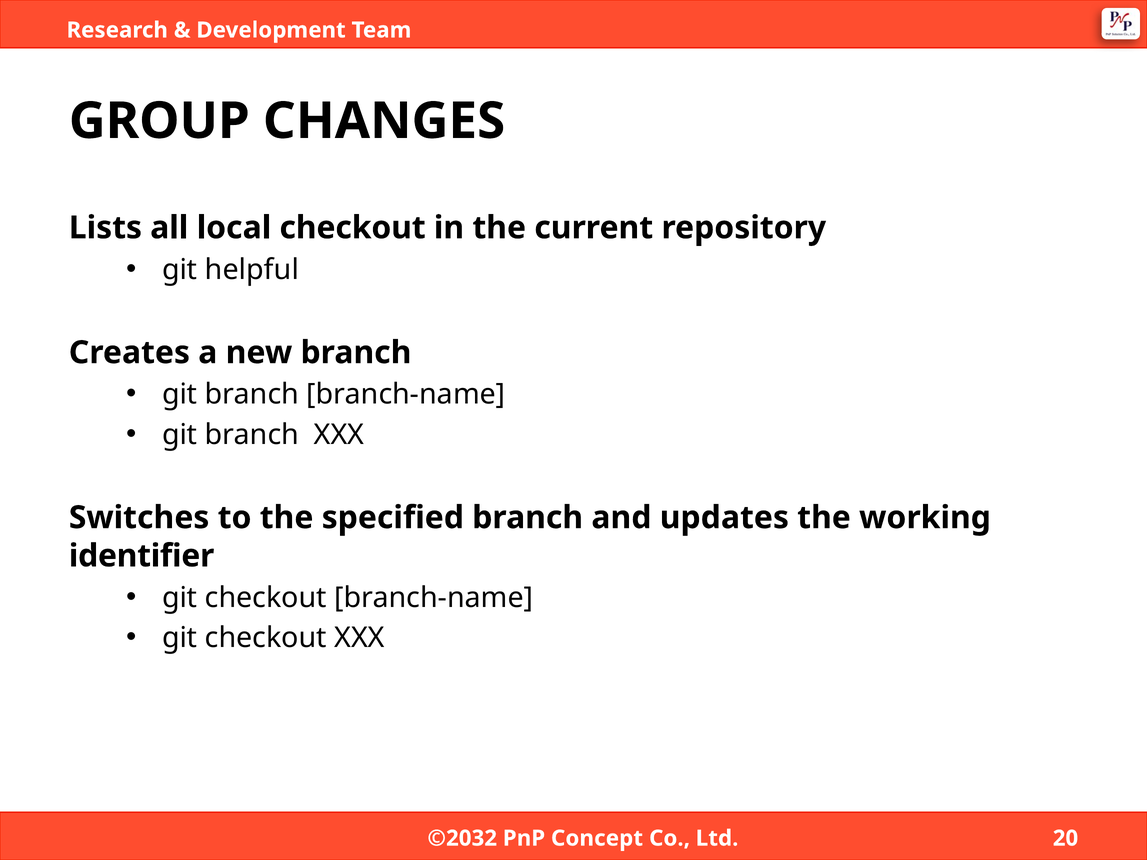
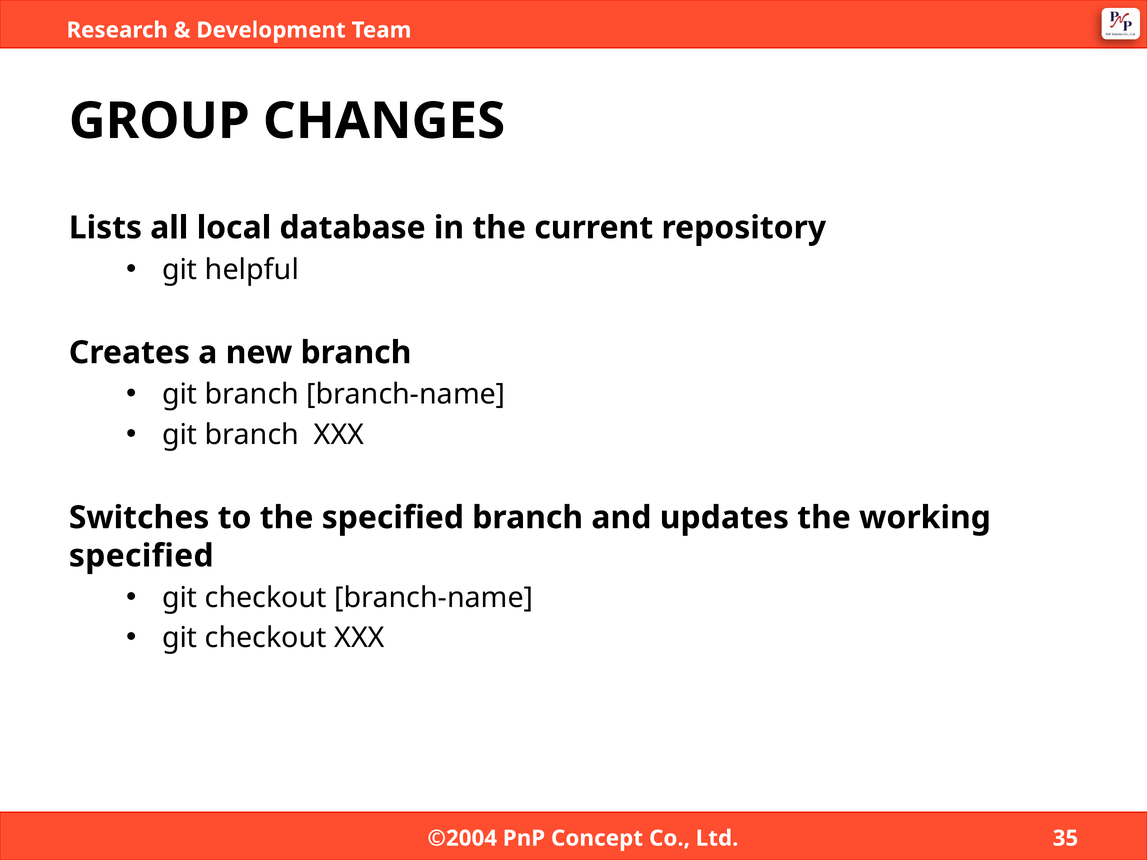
local checkout: checkout -> database
identifier at (142, 556): identifier -> specified
©2032: ©2032 -> ©2004
20: 20 -> 35
